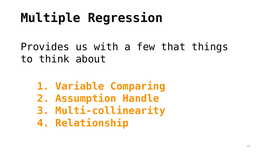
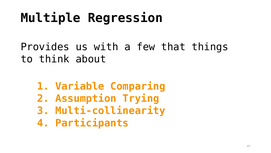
Handle: Handle -> Trying
Relationship: Relationship -> Participants
